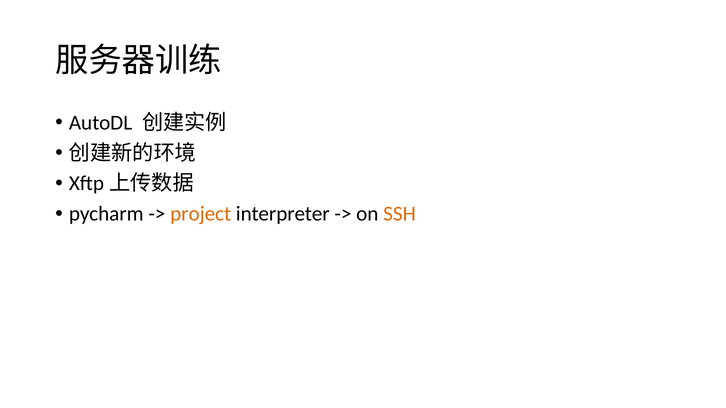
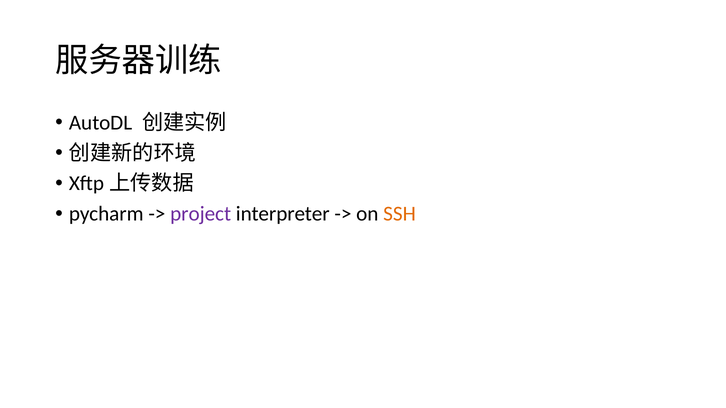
project colour: orange -> purple
